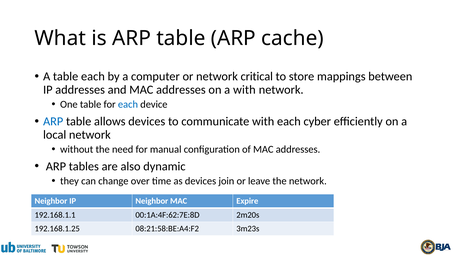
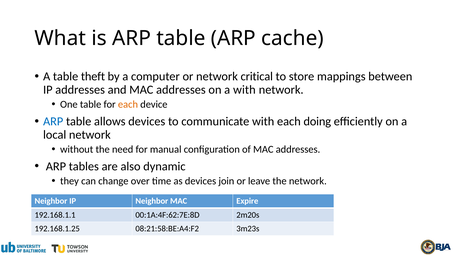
table each: each -> theft
each at (128, 104) colour: blue -> orange
cyber: cyber -> doing
